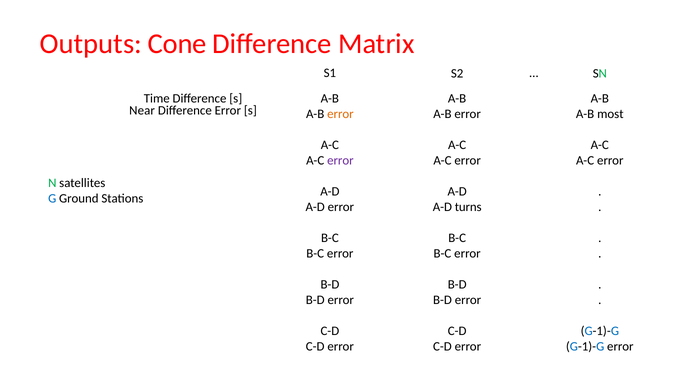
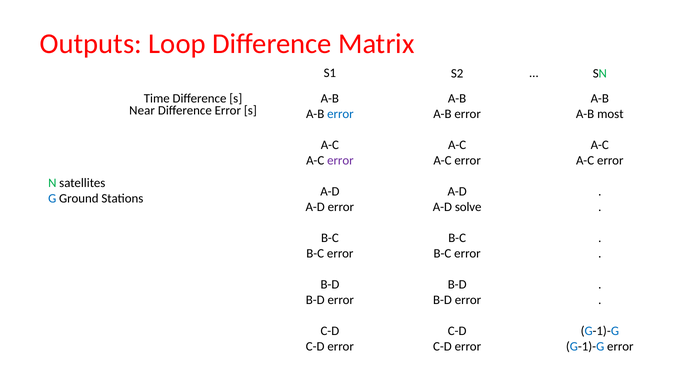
Cone: Cone -> Loop
error at (340, 114) colour: orange -> blue
turns: turns -> solve
